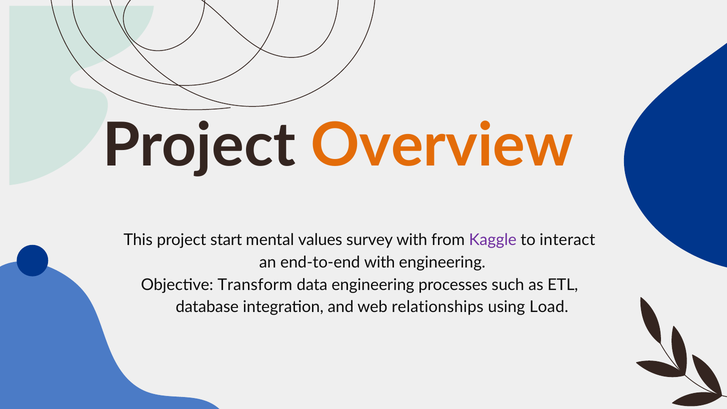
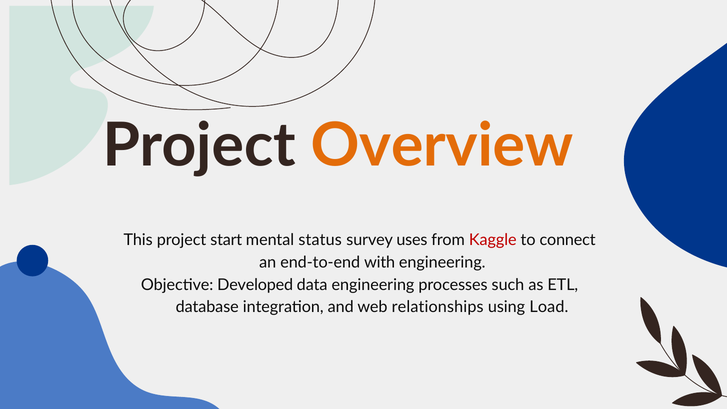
values: values -> status
survey with: with -> uses
Kaggle colour: purple -> red
interact: interact -> connect
Transform: Transform -> Developed
